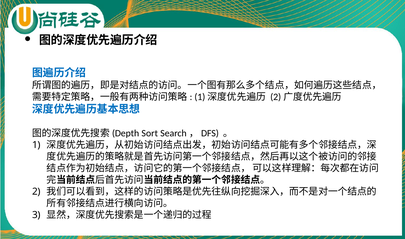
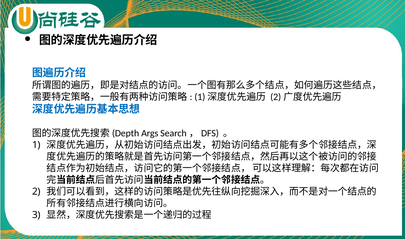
Sort: Sort -> Args
